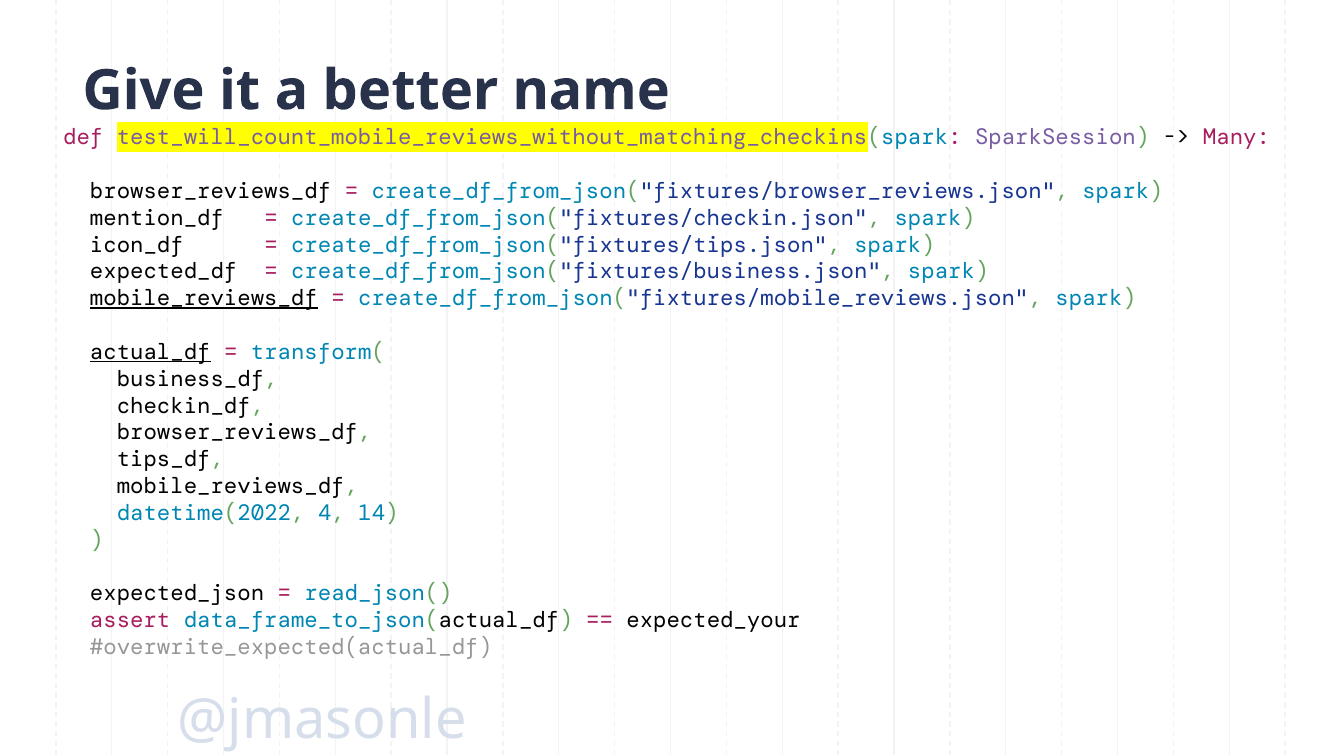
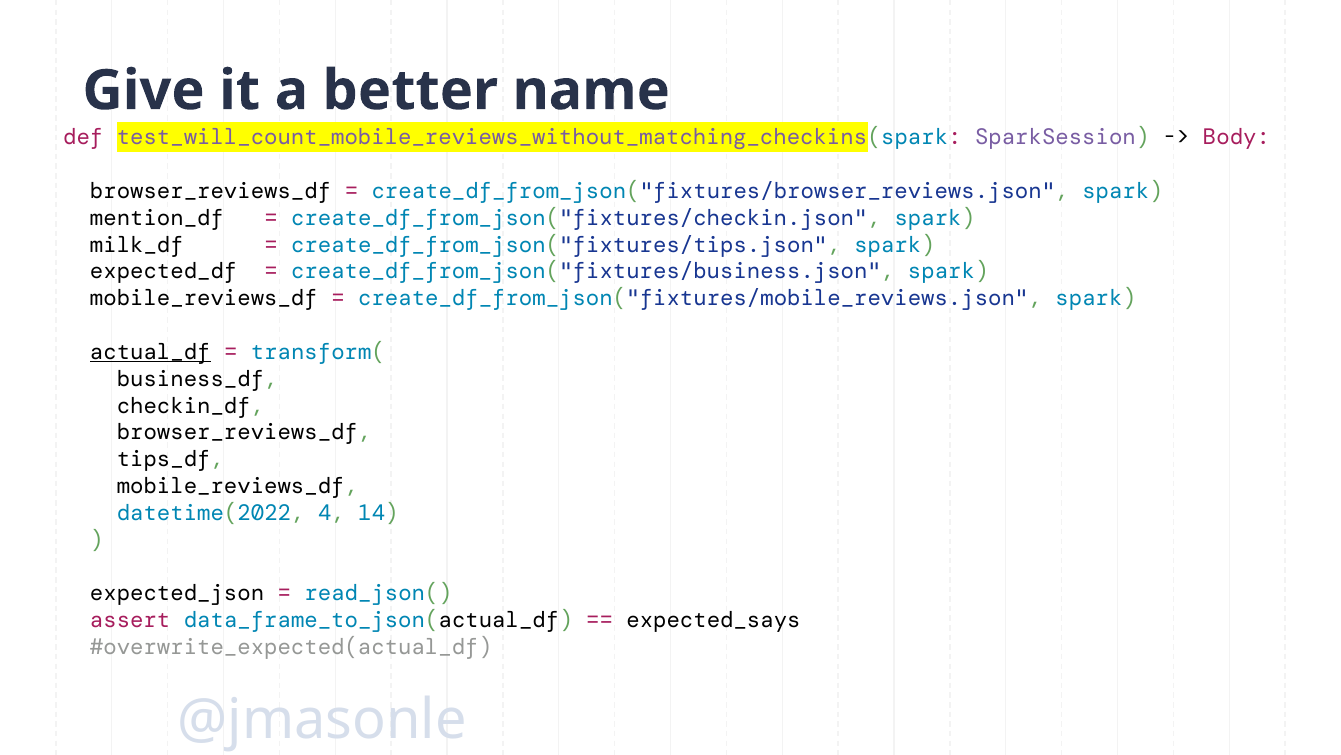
Many: Many -> Body
icon_df: icon_df -> milk_df
mobile_reviews_df at (204, 298) underline: present -> none
expected_your: expected_your -> expected_says
